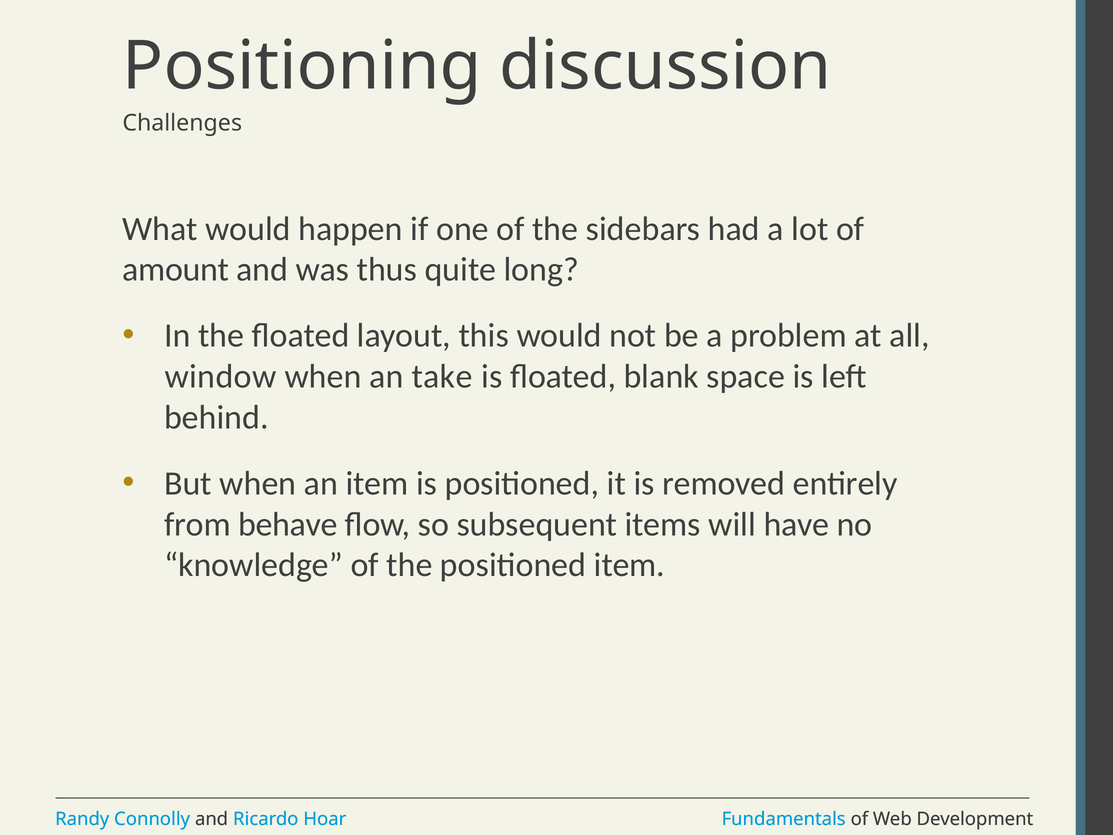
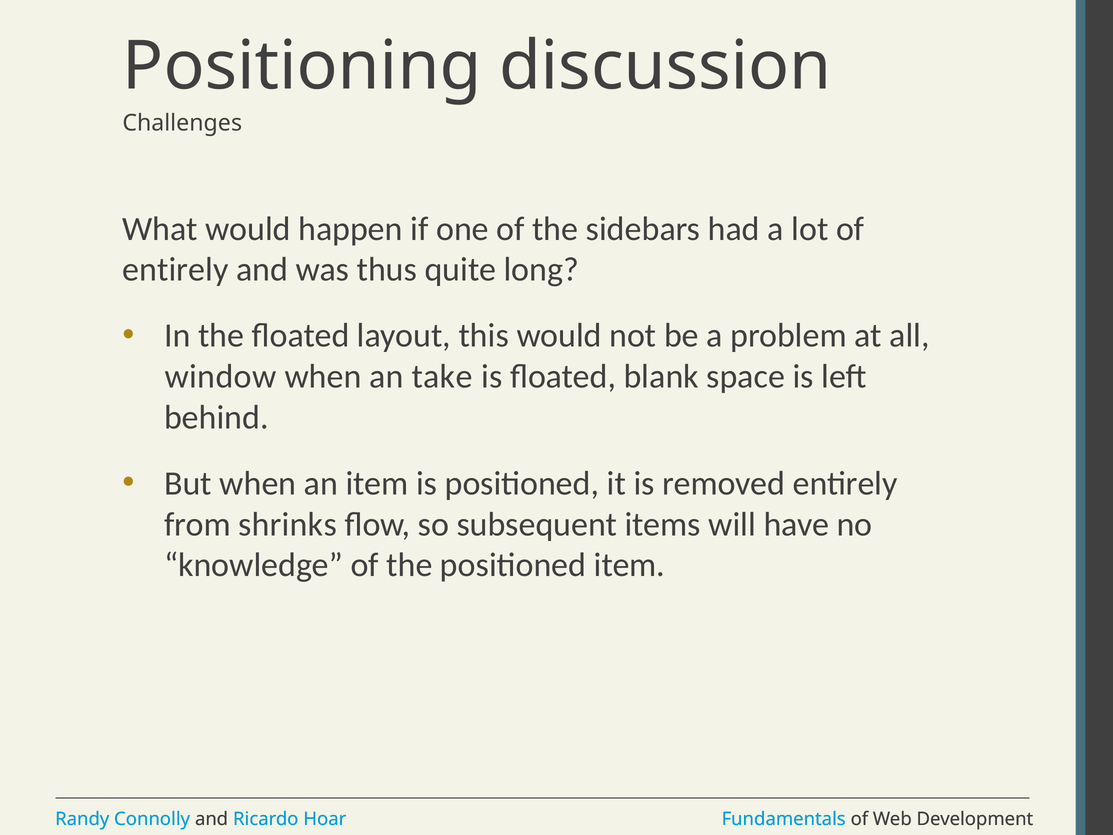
amount at (176, 270): amount -> entirely
behave: behave -> shrinks
